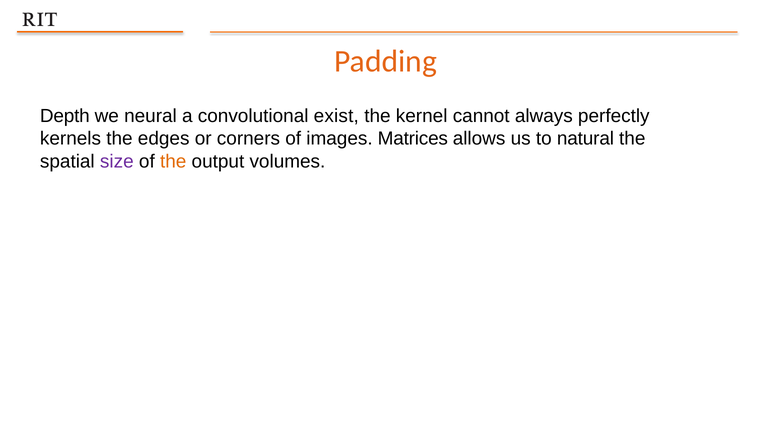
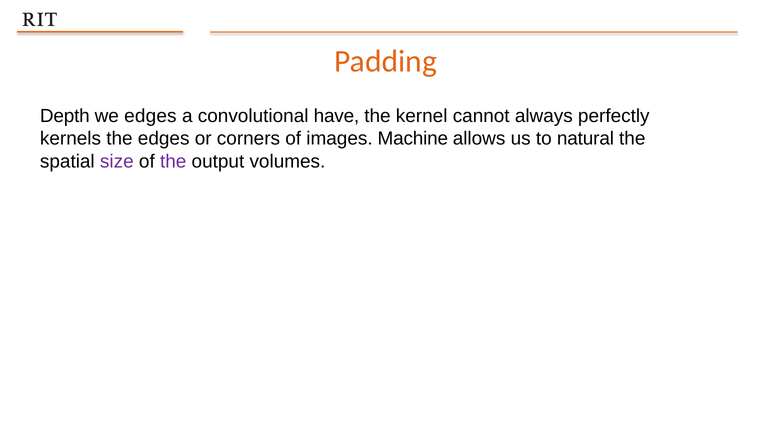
we neural: neural -> edges
exist: exist -> have
Matrices: Matrices -> Machine
the at (173, 162) colour: orange -> purple
